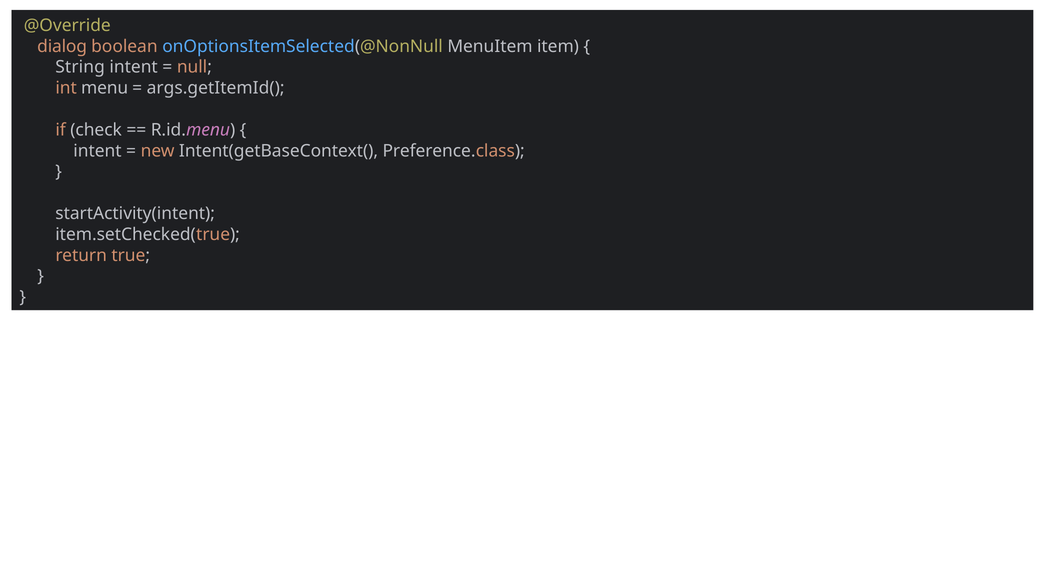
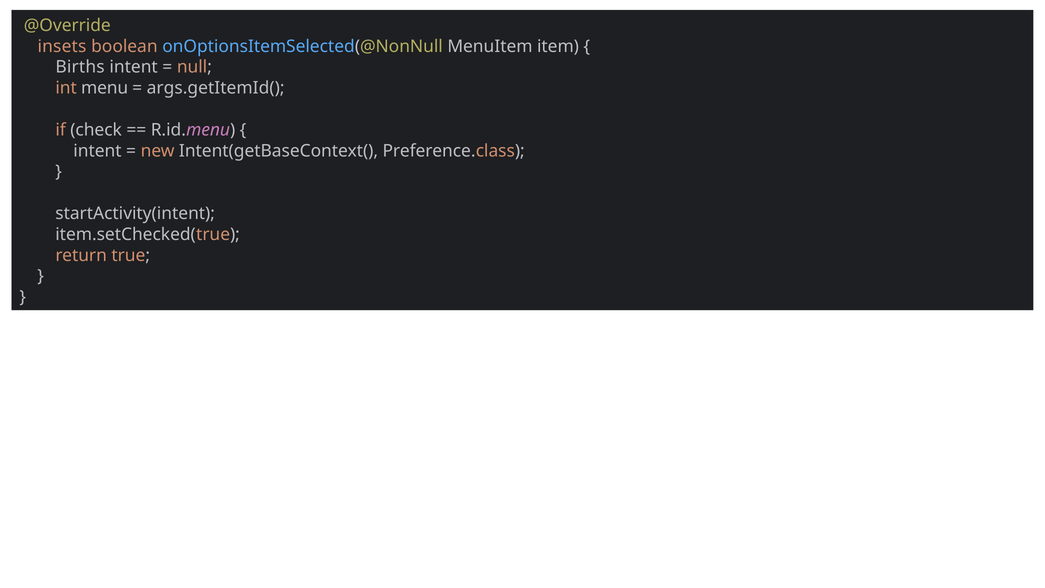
dialog: dialog -> insets
String: String -> Births
